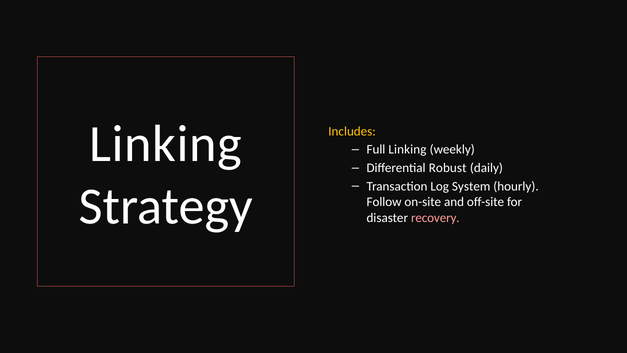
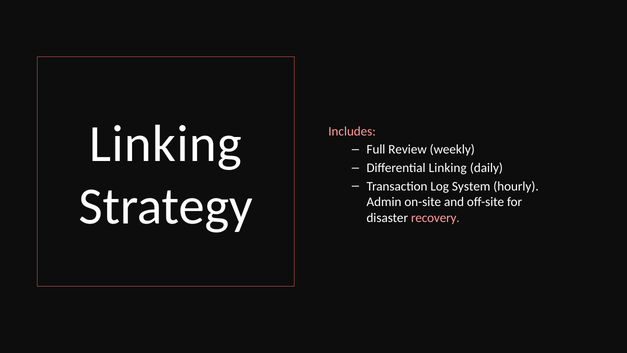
Includes colour: yellow -> pink
Full Linking: Linking -> Review
Differential Robust: Robust -> Linking
Follow: Follow -> Admin
